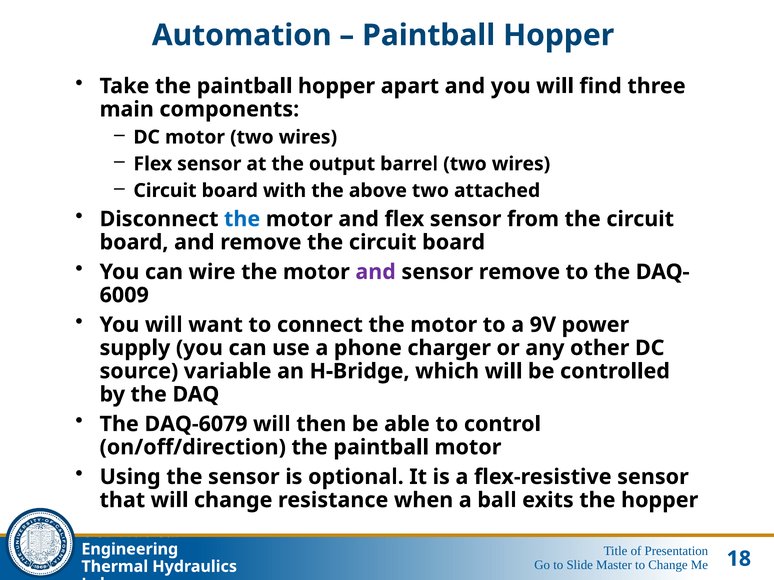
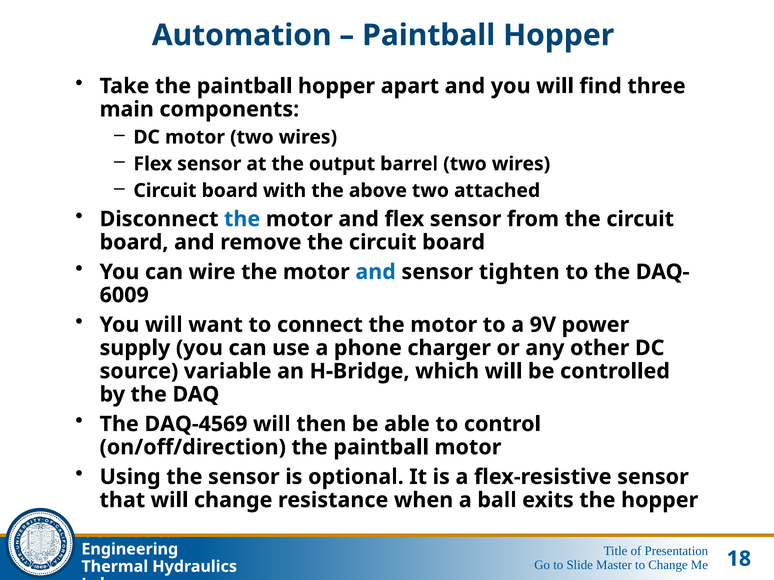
and at (376, 272) colour: purple -> blue
sensor remove: remove -> tighten
DAQ-6079: DAQ-6079 -> DAQ-4569
